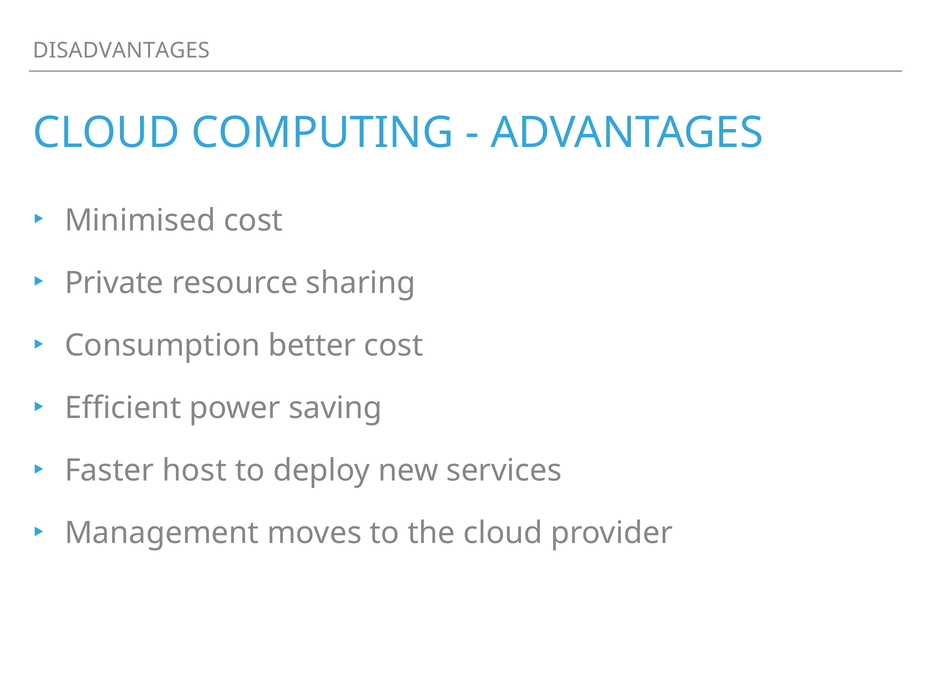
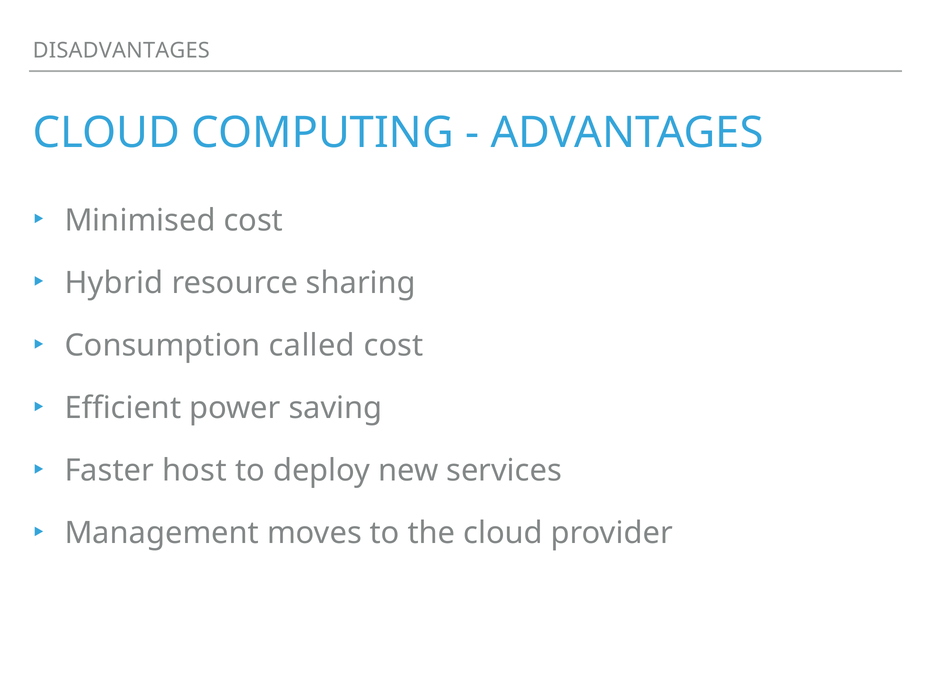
Private: Private -> Hybrid
better: better -> called
